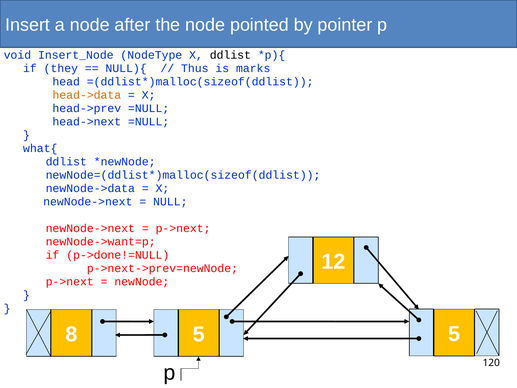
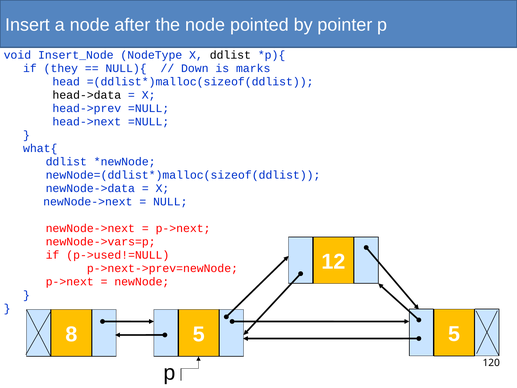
Thus: Thus -> Down
head->data colour: orange -> black
newNode->want=p: newNode->want=p -> newNode->vars=p
p->done!=NULL: p->done!=NULL -> p->used!=NULL
